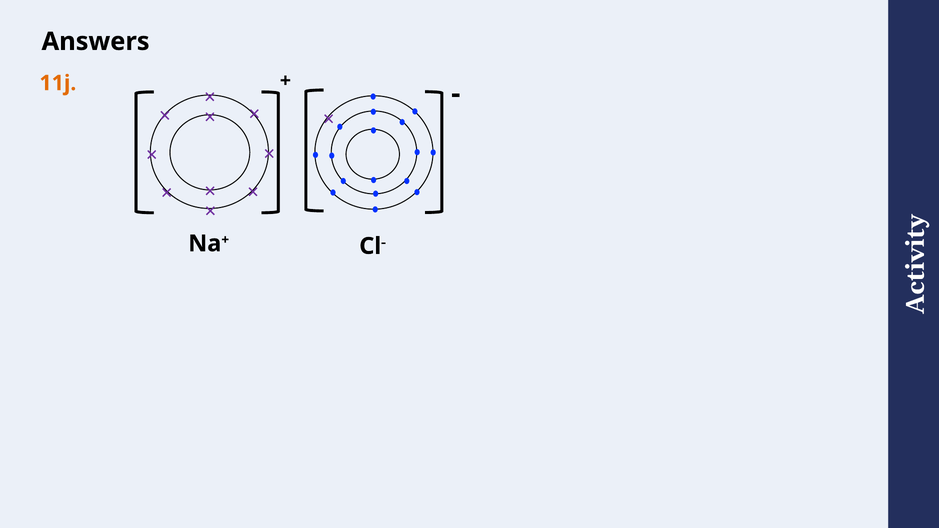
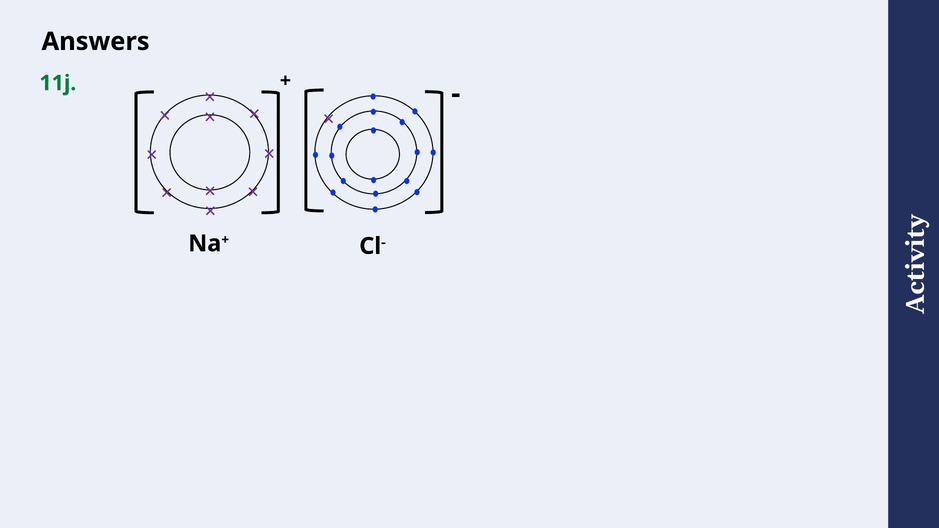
11j colour: orange -> green
